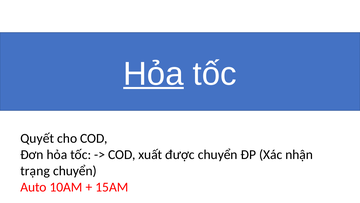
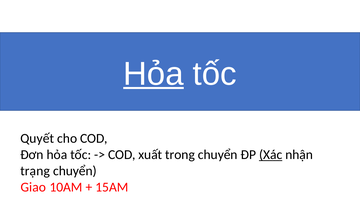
được: được -> trong
Xác underline: none -> present
Auto: Auto -> Giao
